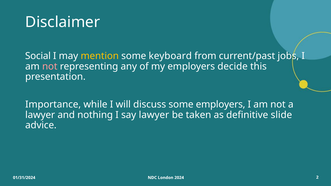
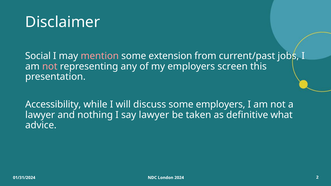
mention colour: yellow -> pink
keyboard: keyboard -> extension
decide: decide -> screen
Importance: Importance -> Accessibility
slide: slide -> what
